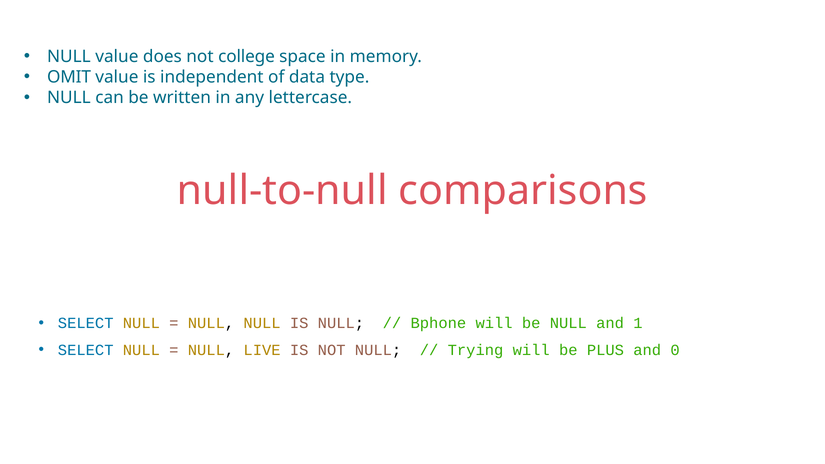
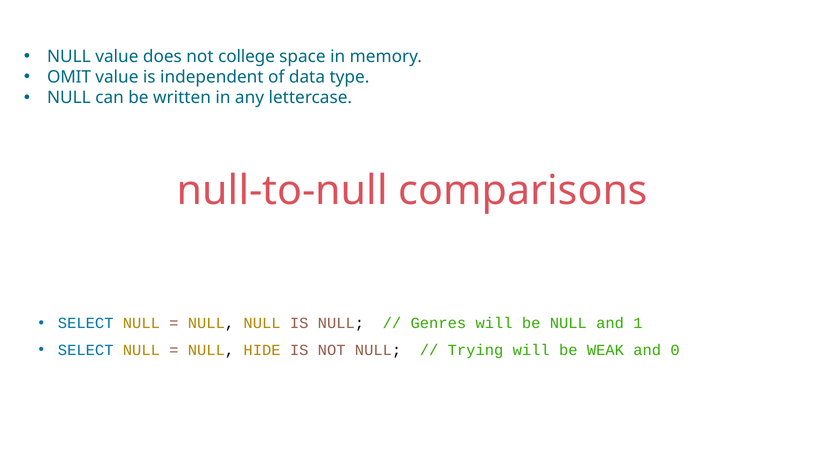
Bphone: Bphone -> Genres
LIVE: LIVE -> HIDE
PLUS: PLUS -> WEAK
